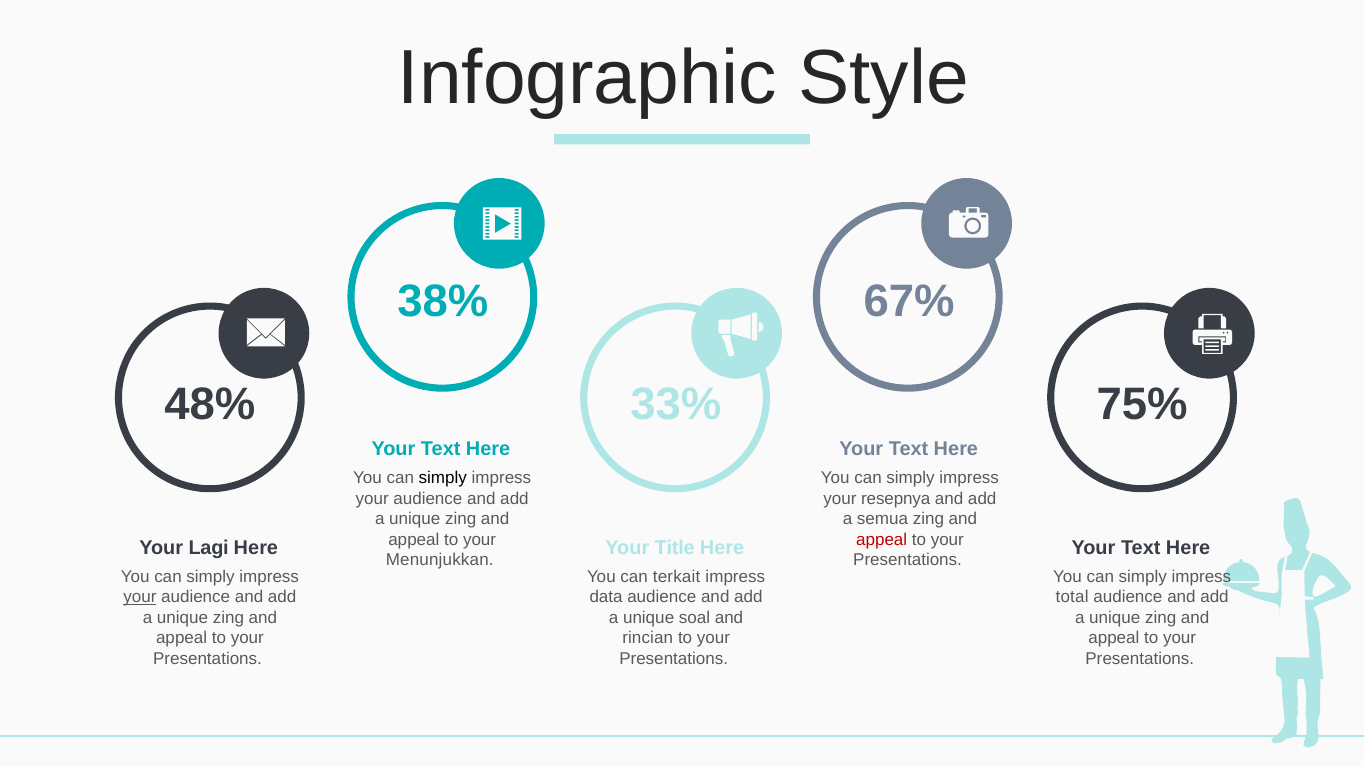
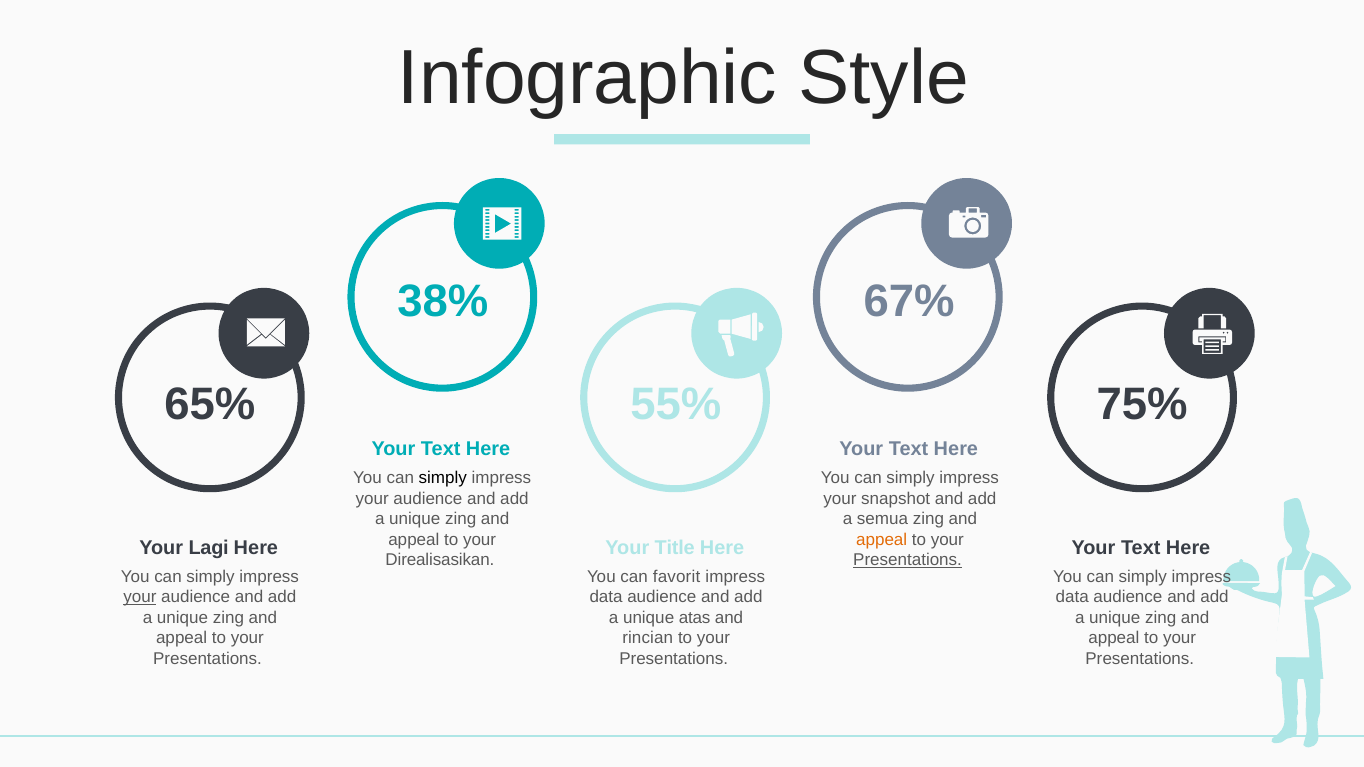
48%: 48% -> 65%
33%: 33% -> 55%
resepnya: resepnya -> snapshot
appeal at (882, 540) colour: red -> orange
Menunjukkan: Menunjukkan -> Direalisasikan
Presentations at (908, 560) underline: none -> present
terkait: terkait -> favorit
total at (1072, 597): total -> data
soal: soal -> atas
